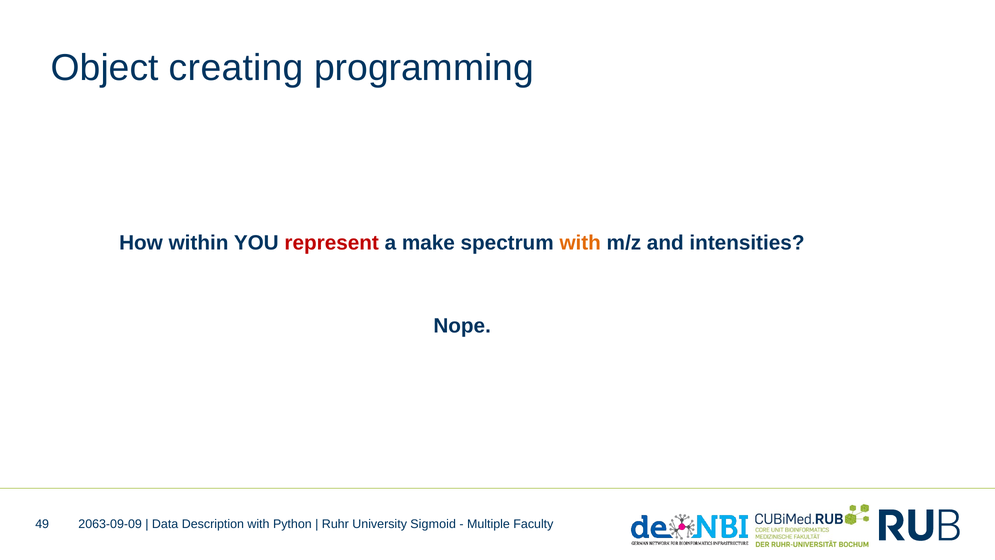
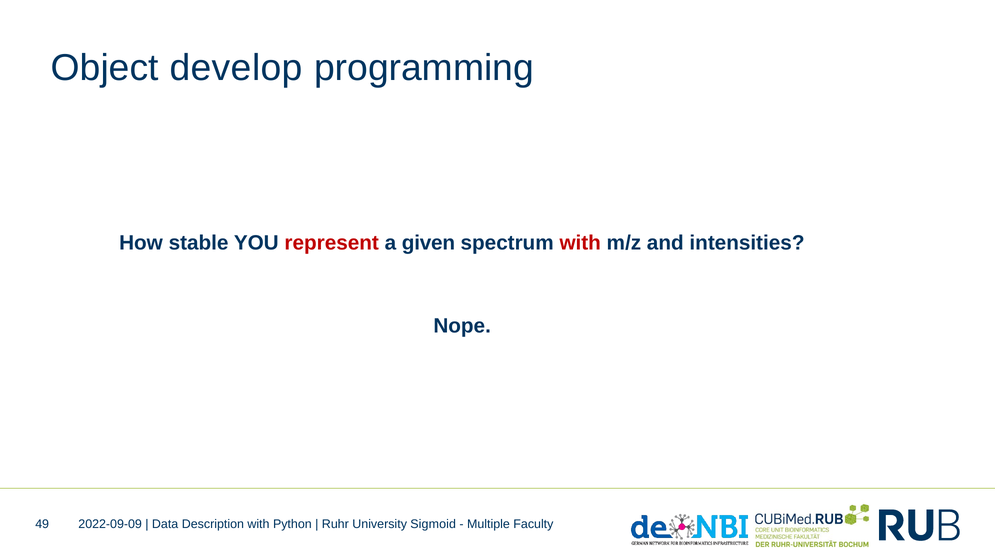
creating: creating -> develop
within: within -> stable
make: make -> given
with at (580, 243) colour: orange -> red
2063-09-09: 2063-09-09 -> 2022-09-09
